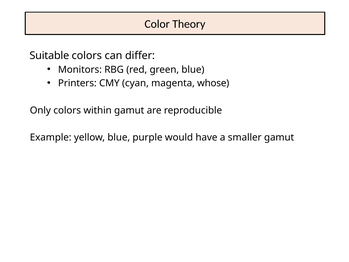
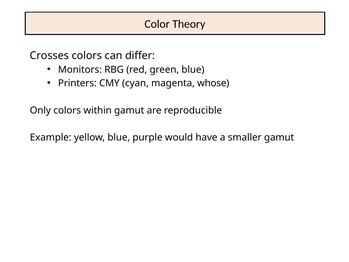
Suitable: Suitable -> Crosses
